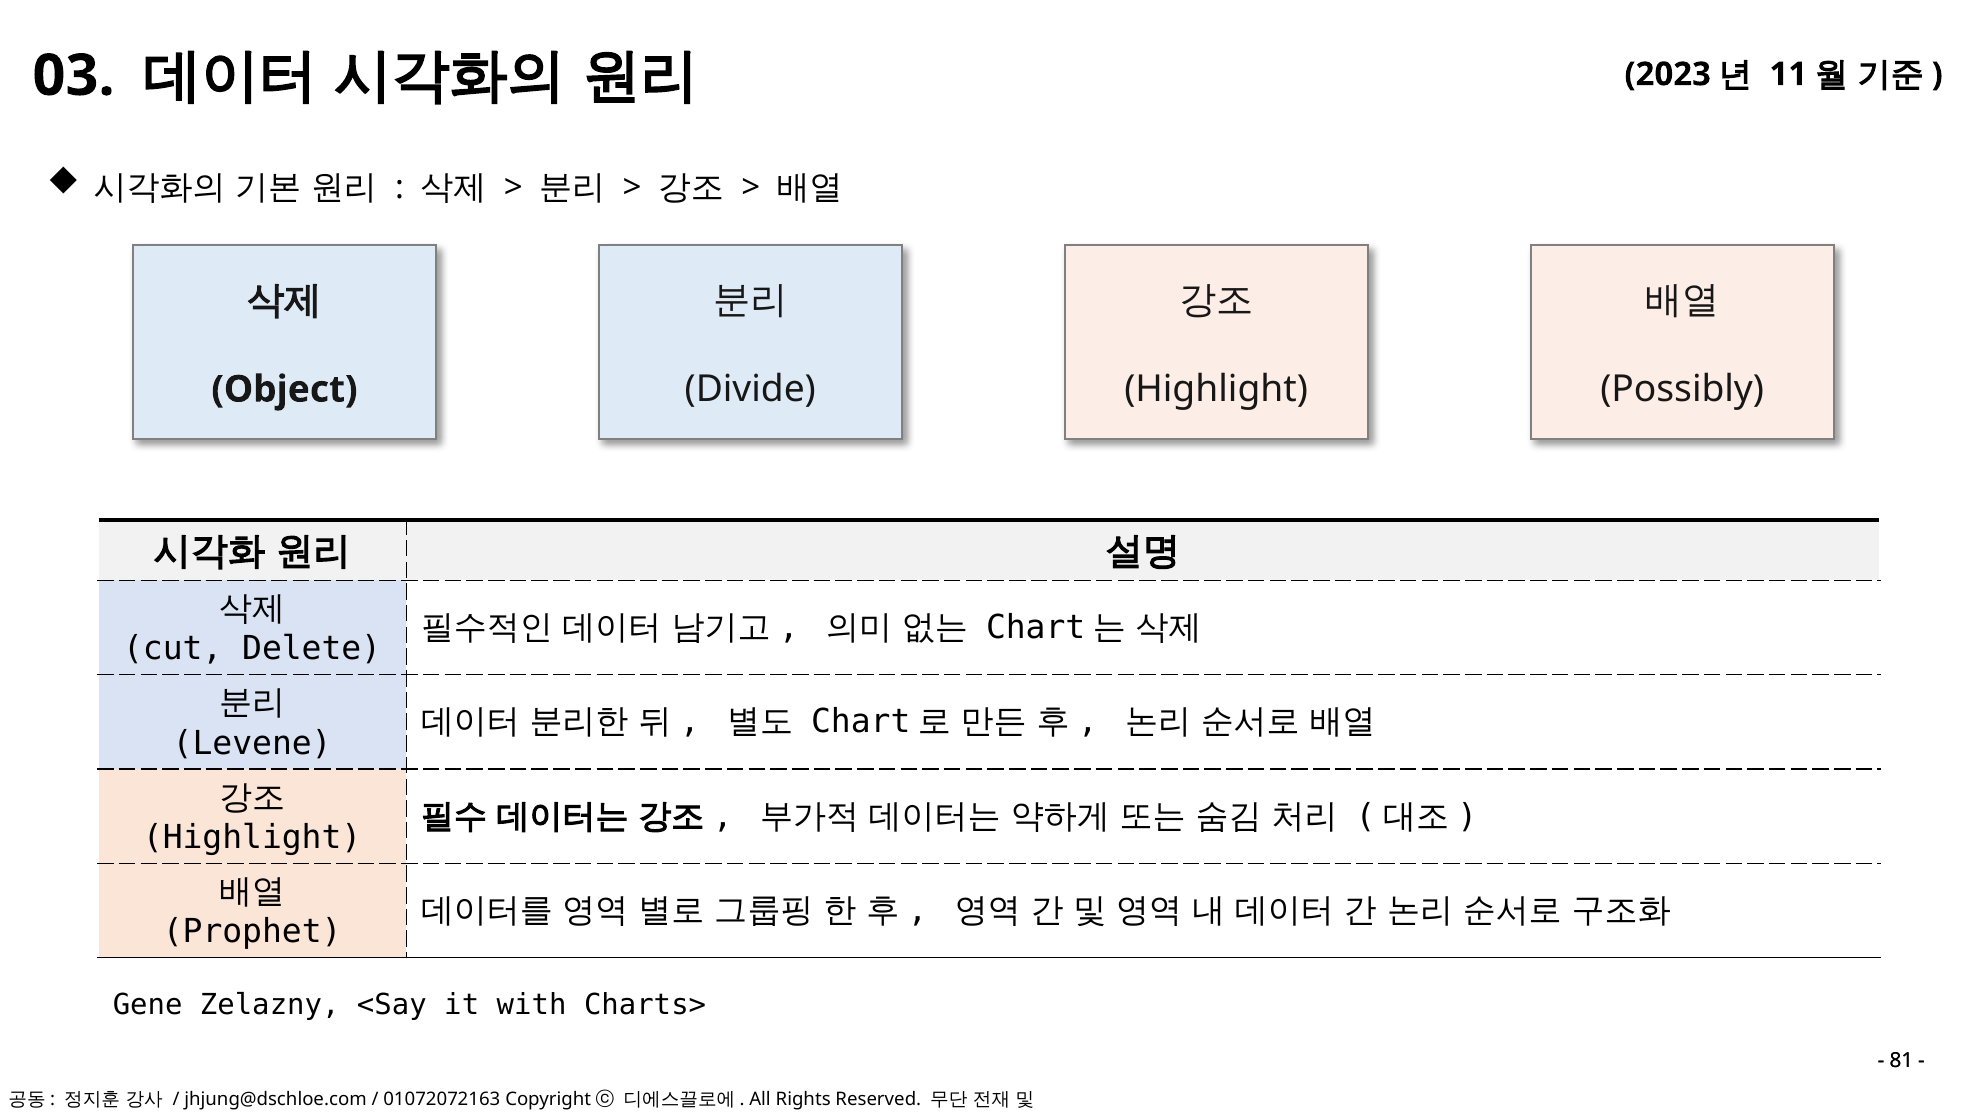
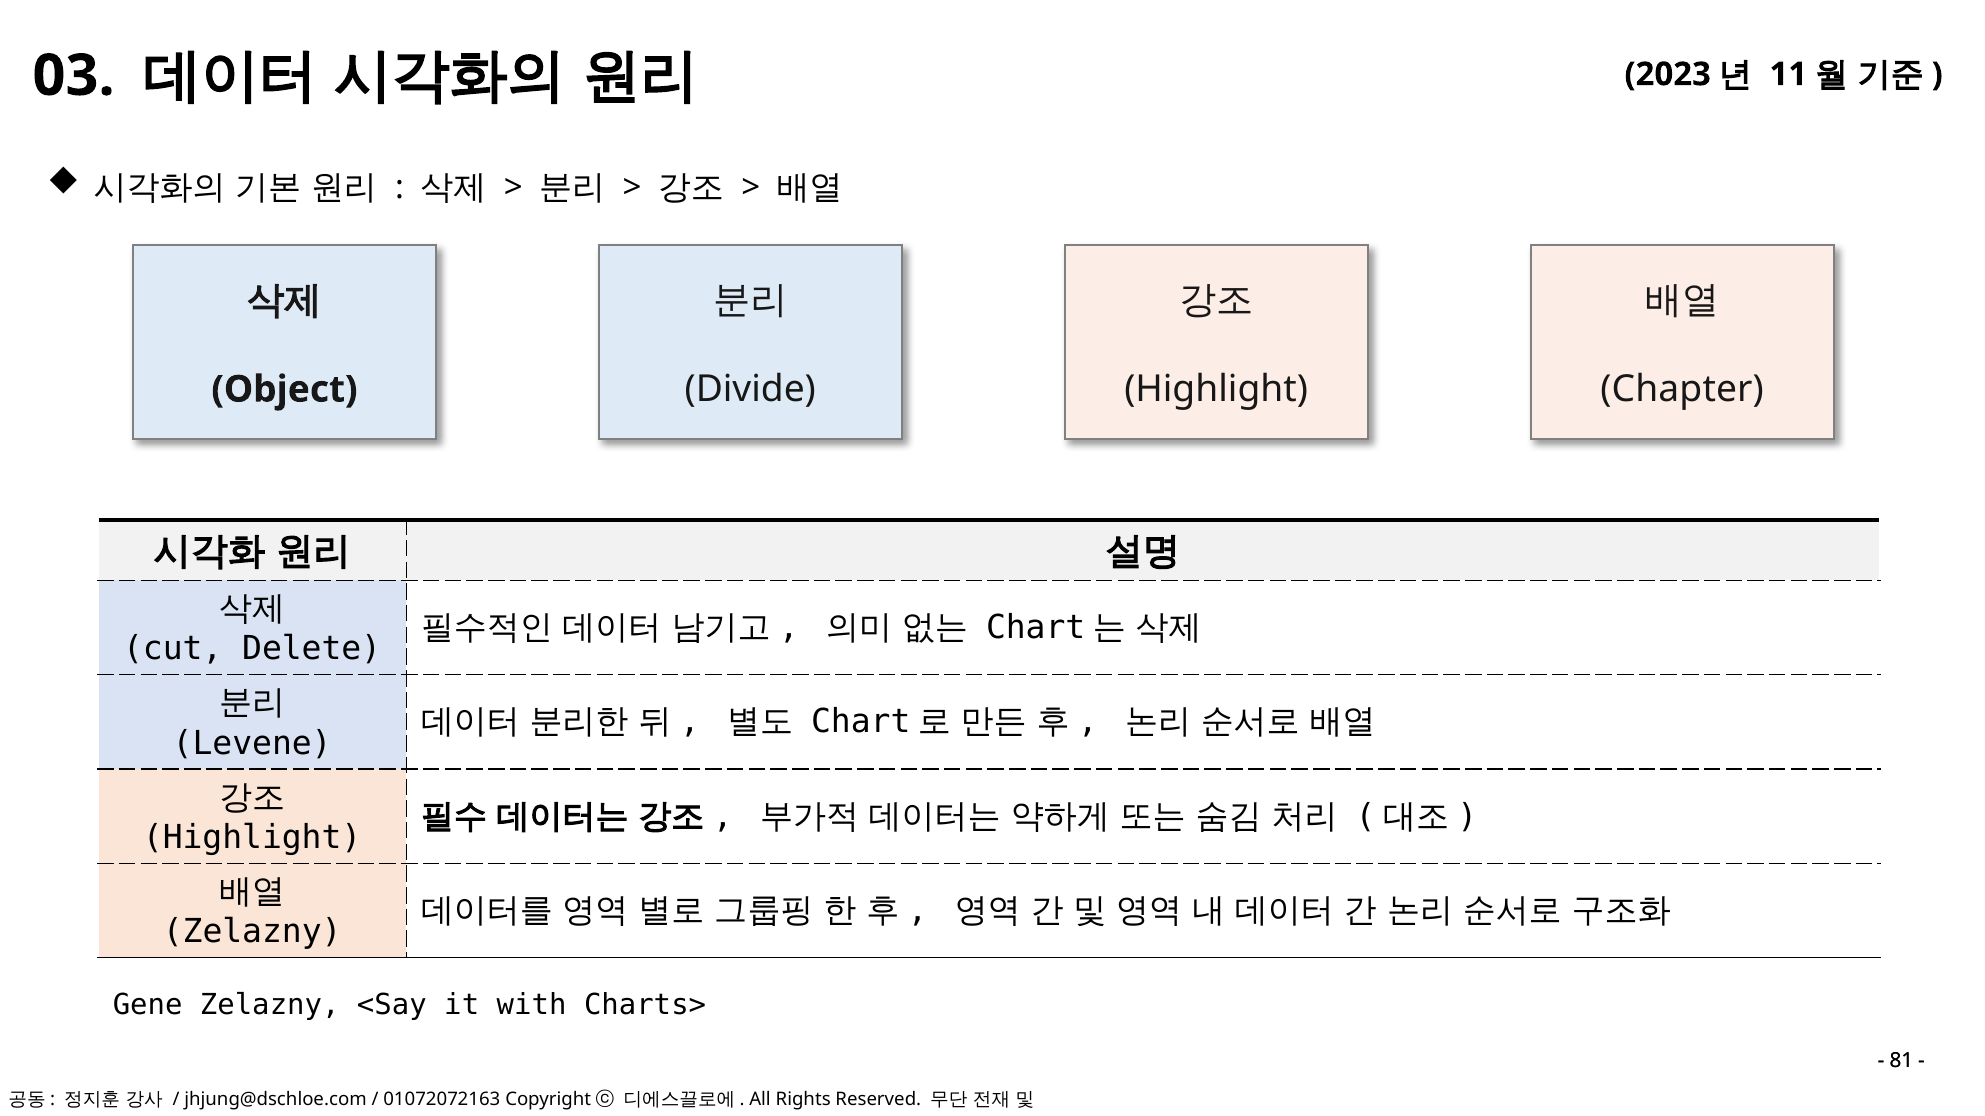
Possibly: Possibly -> Chapter
Prophet at (252, 932): Prophet -> Zelazny
